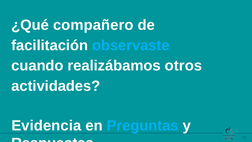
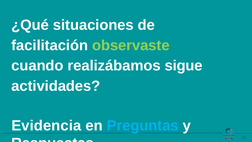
compañero: compañero -> situaciones
observaste colour: light blue -> light green
otros: otros -> sigue
